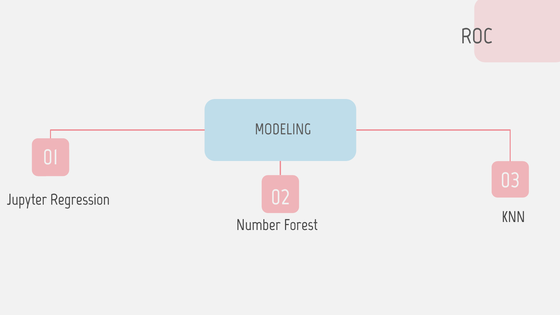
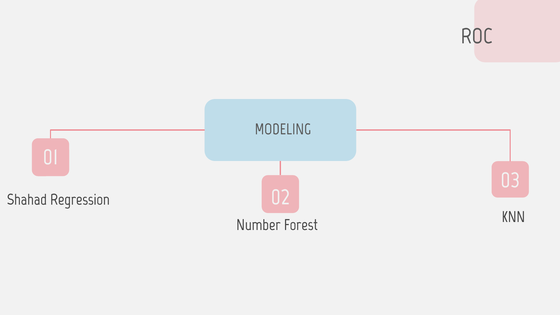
Jupyter: Jupyter -> Shahad
